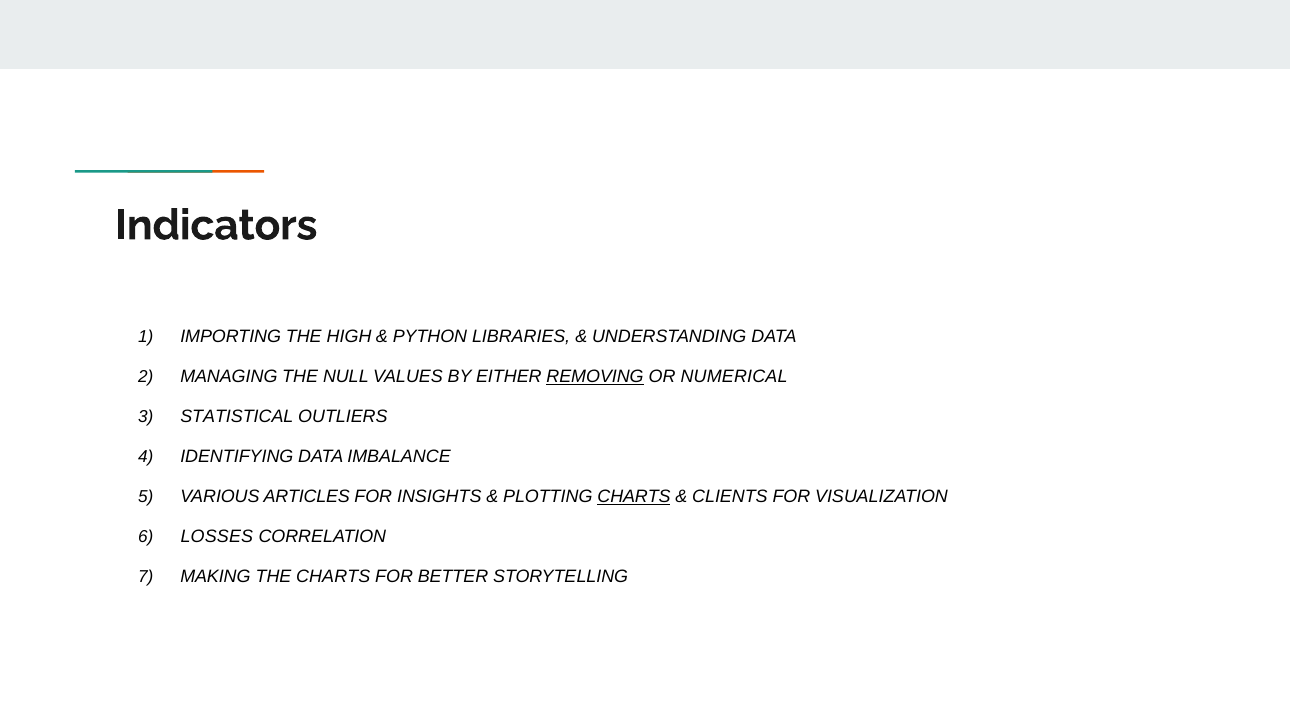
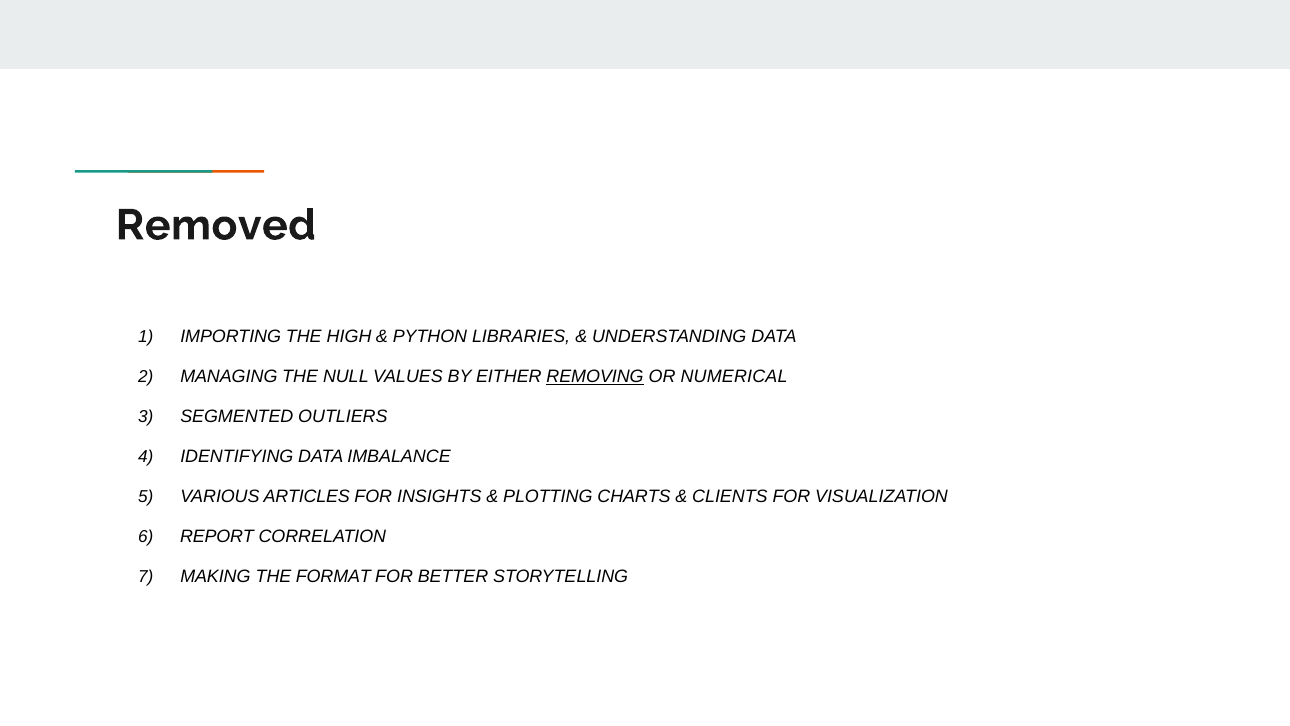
Indicators: Indicators -> Removed
STATISTICAL: STATISTICAL -> SEGMENTED
CHARTS at (634, 497) underline: present -> none
LOSSES: LOSSES -> REPORT
THE CHARTS: CHARTS -> FORMAT
